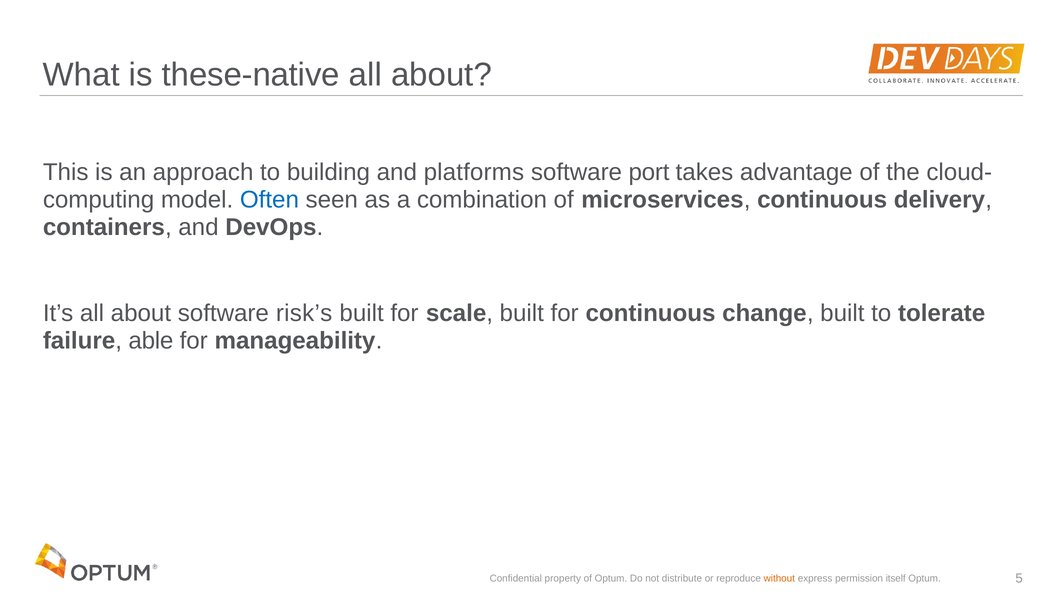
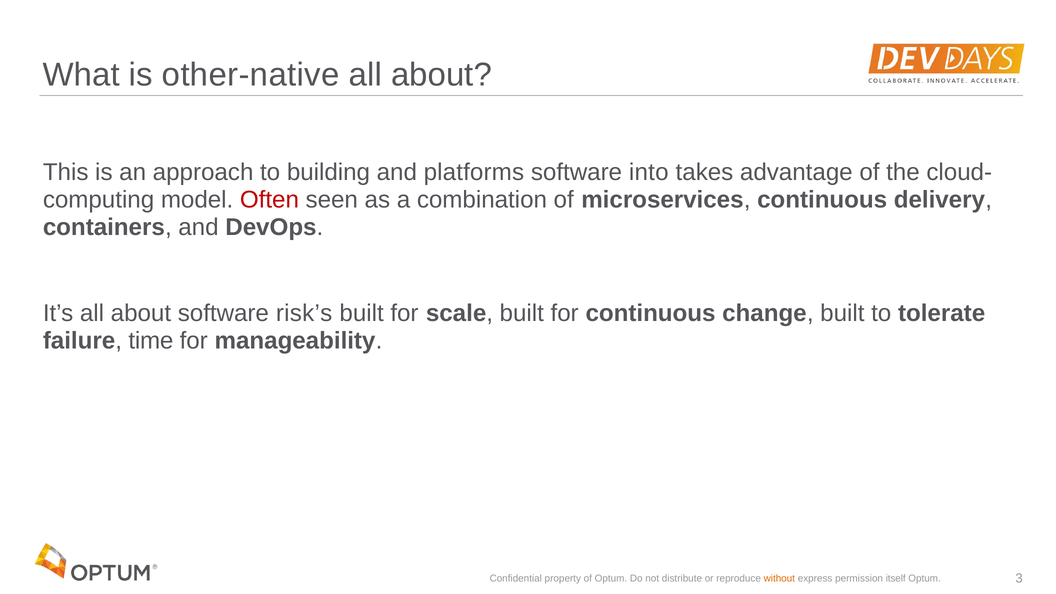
these-native: these-native -> other-native
port: port -> into
Often colour: blue -> red
able: able -> time
5: 5 -> 3
